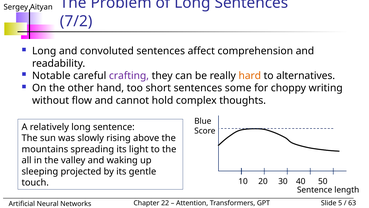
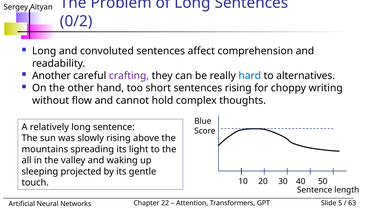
7/2: 7/2 -> 0/2
Notable: Notable -> Another
hard colour: orange -> blue
sentences some: some -> rising
